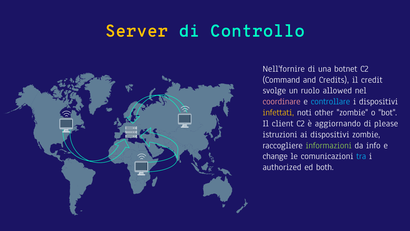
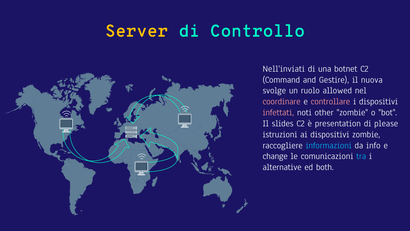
Nell'fornire: Nell'fornire -> Nell'inviati
Credits: Credits -> Gestire
credit: credit -> nuova
controllare colour: light blue -> pink
infettati colour: yellow -> pink
client: client -> slides
aggiornando: aggiornando -> presentation
informazioni colour: light green -> light blue
authorized: authorized -> alternative
